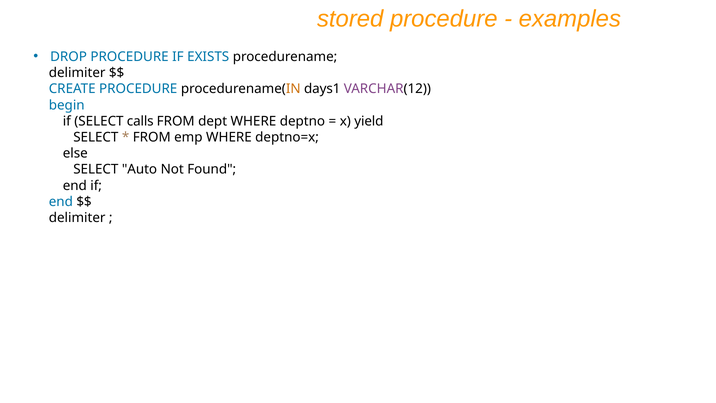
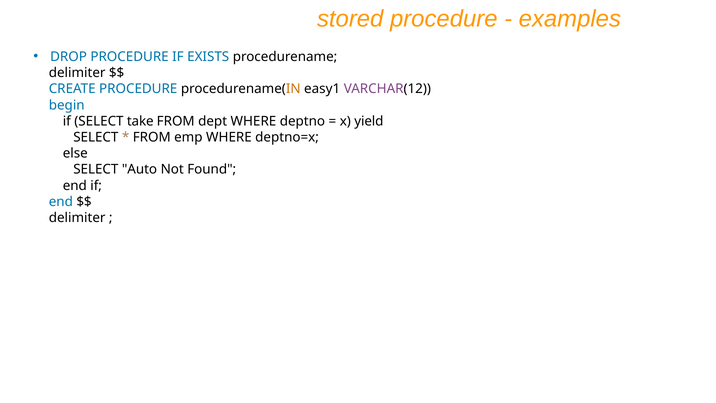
days1: days1 -> easy1
calls: calls -> take
